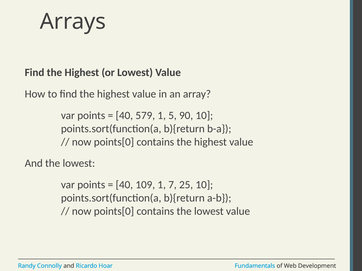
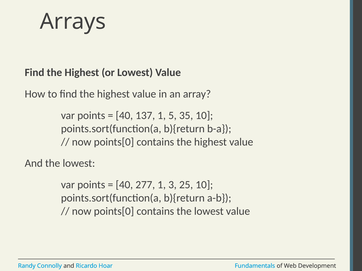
579: 579 -> 137
90: 90 -> 35
109: 109 -> 277
7: 7 -> 3
